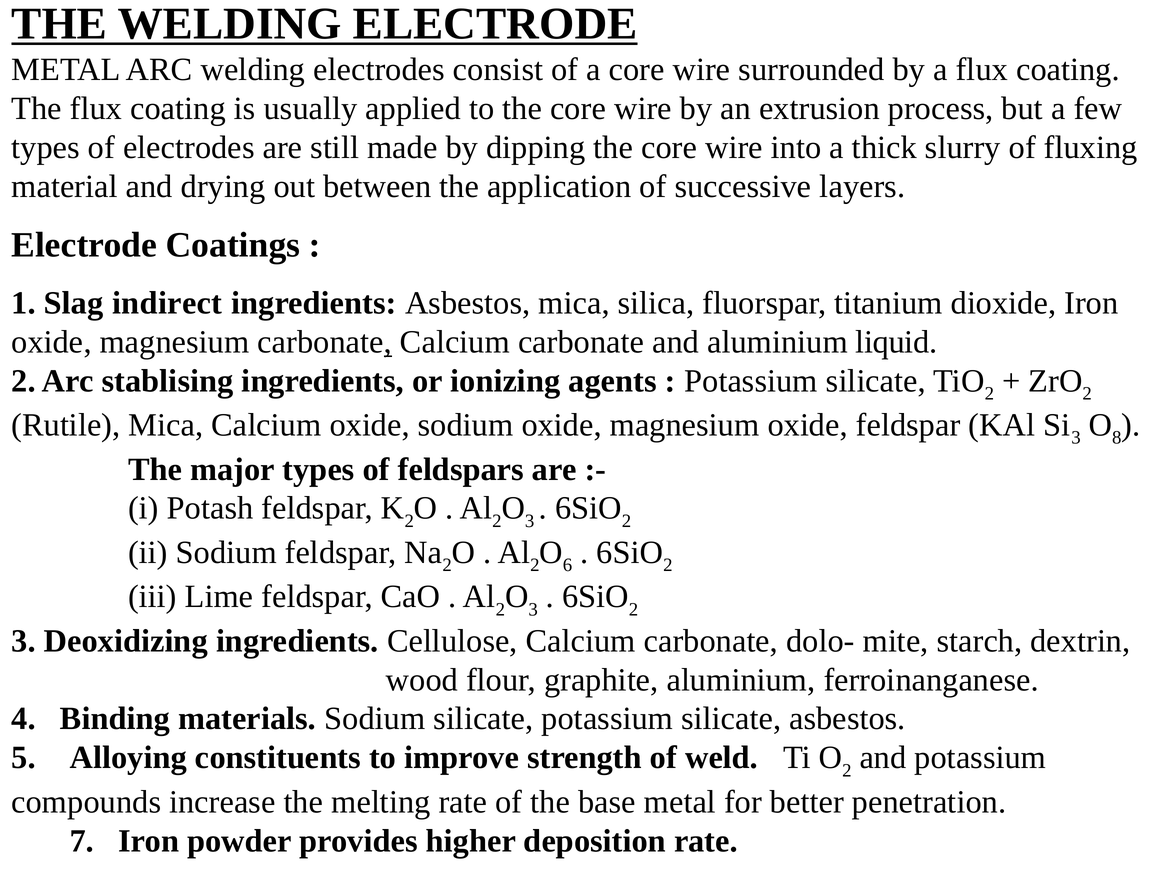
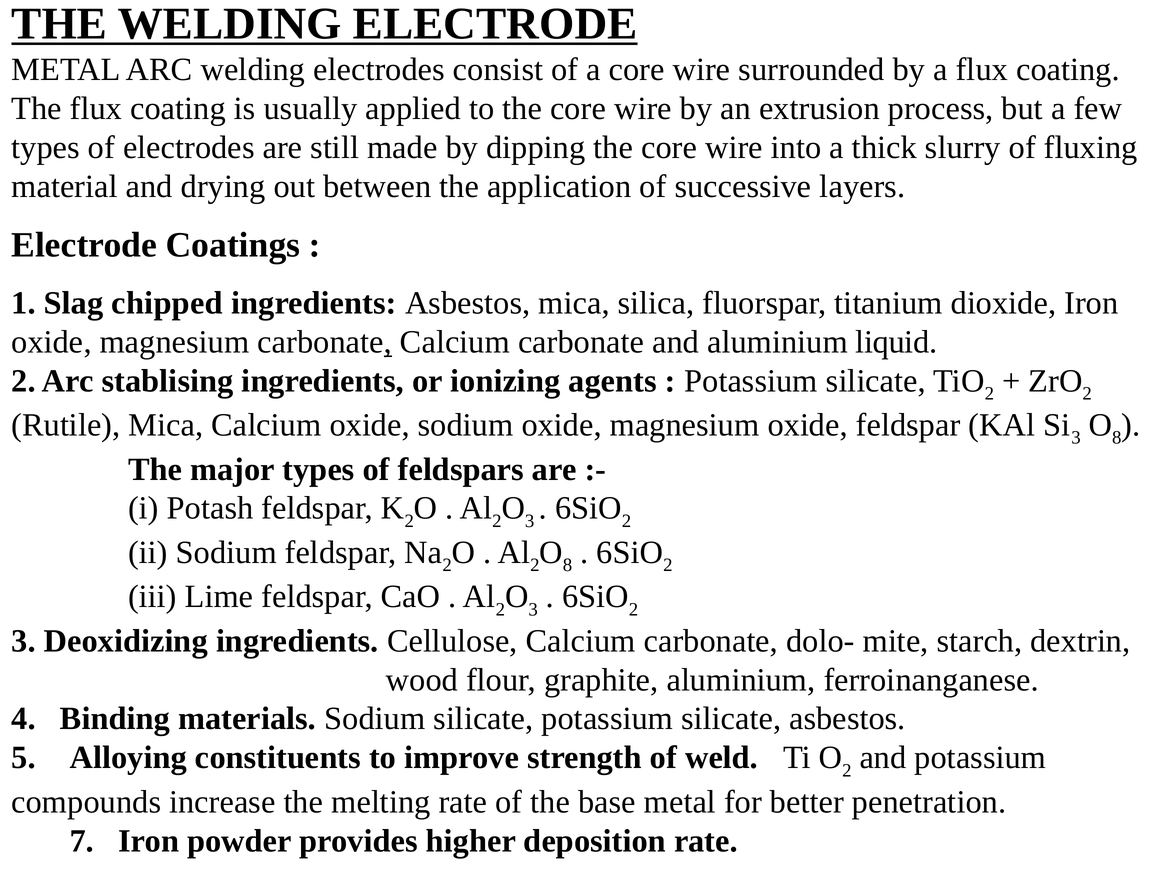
indirect: indirect -> chipped
6 at (568, 565): 6 -> 8
